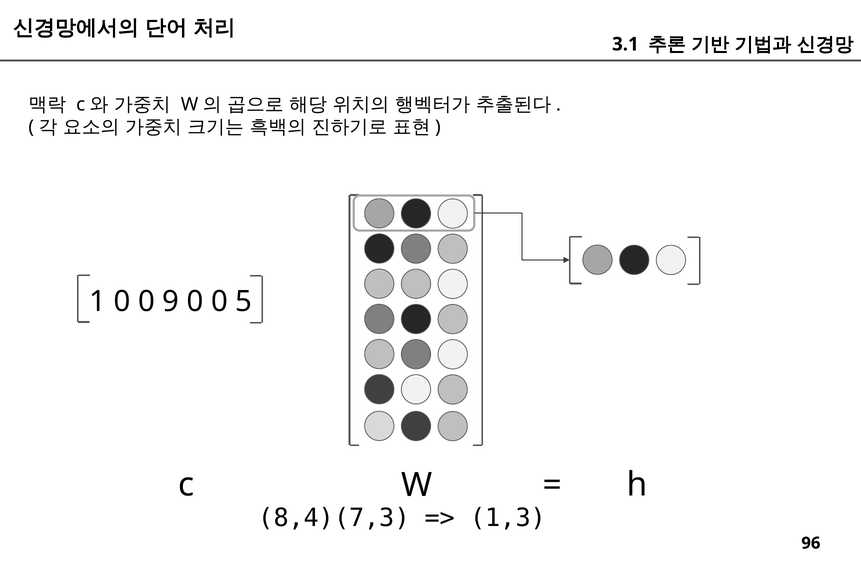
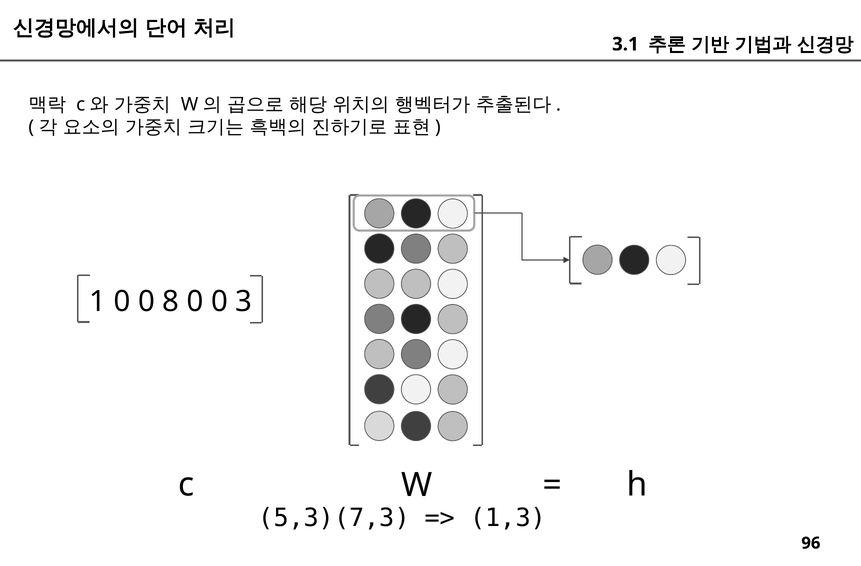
9: 9 -> 8
5: 5 -> 3
8,4)(7,3: 8,4)(7,3 -> 5,3)(7,3
